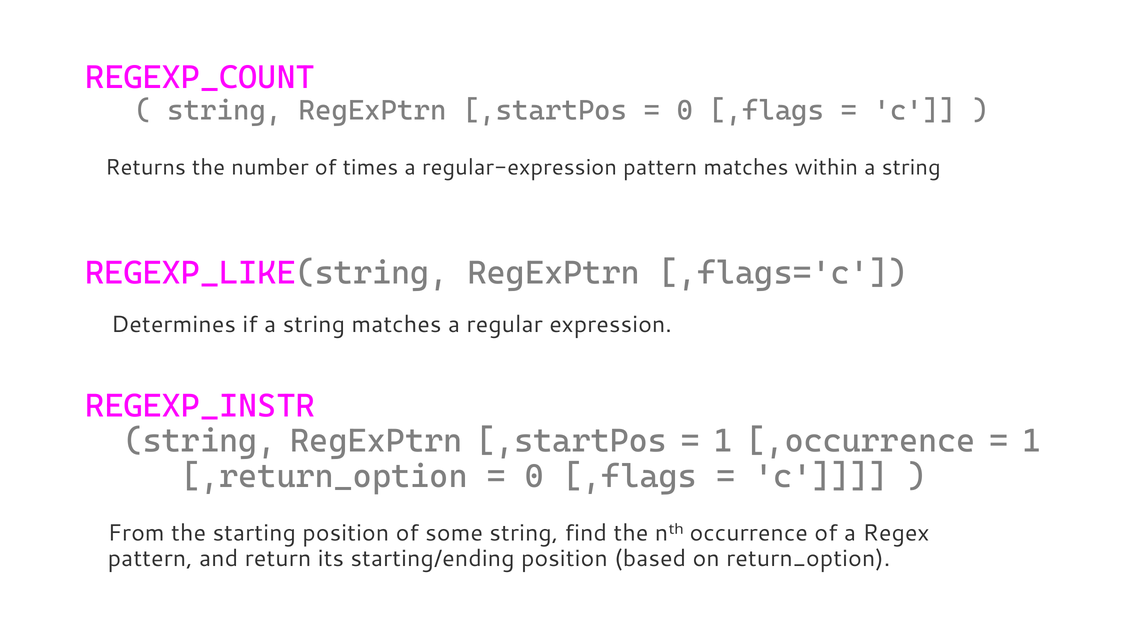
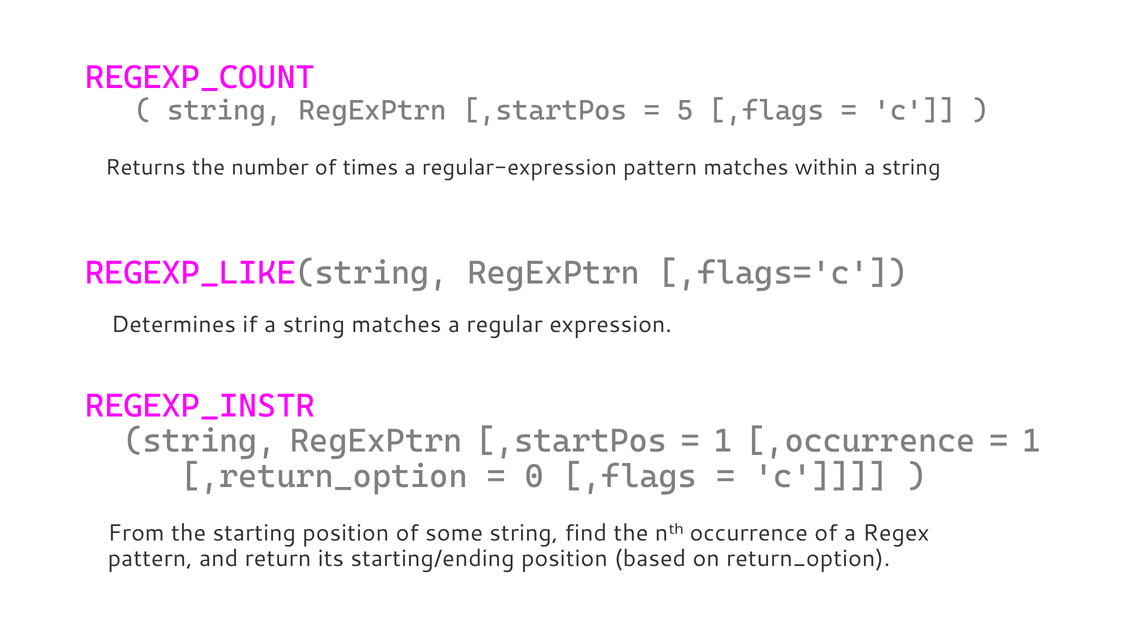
0 at (685, 110): 0 -> 5
